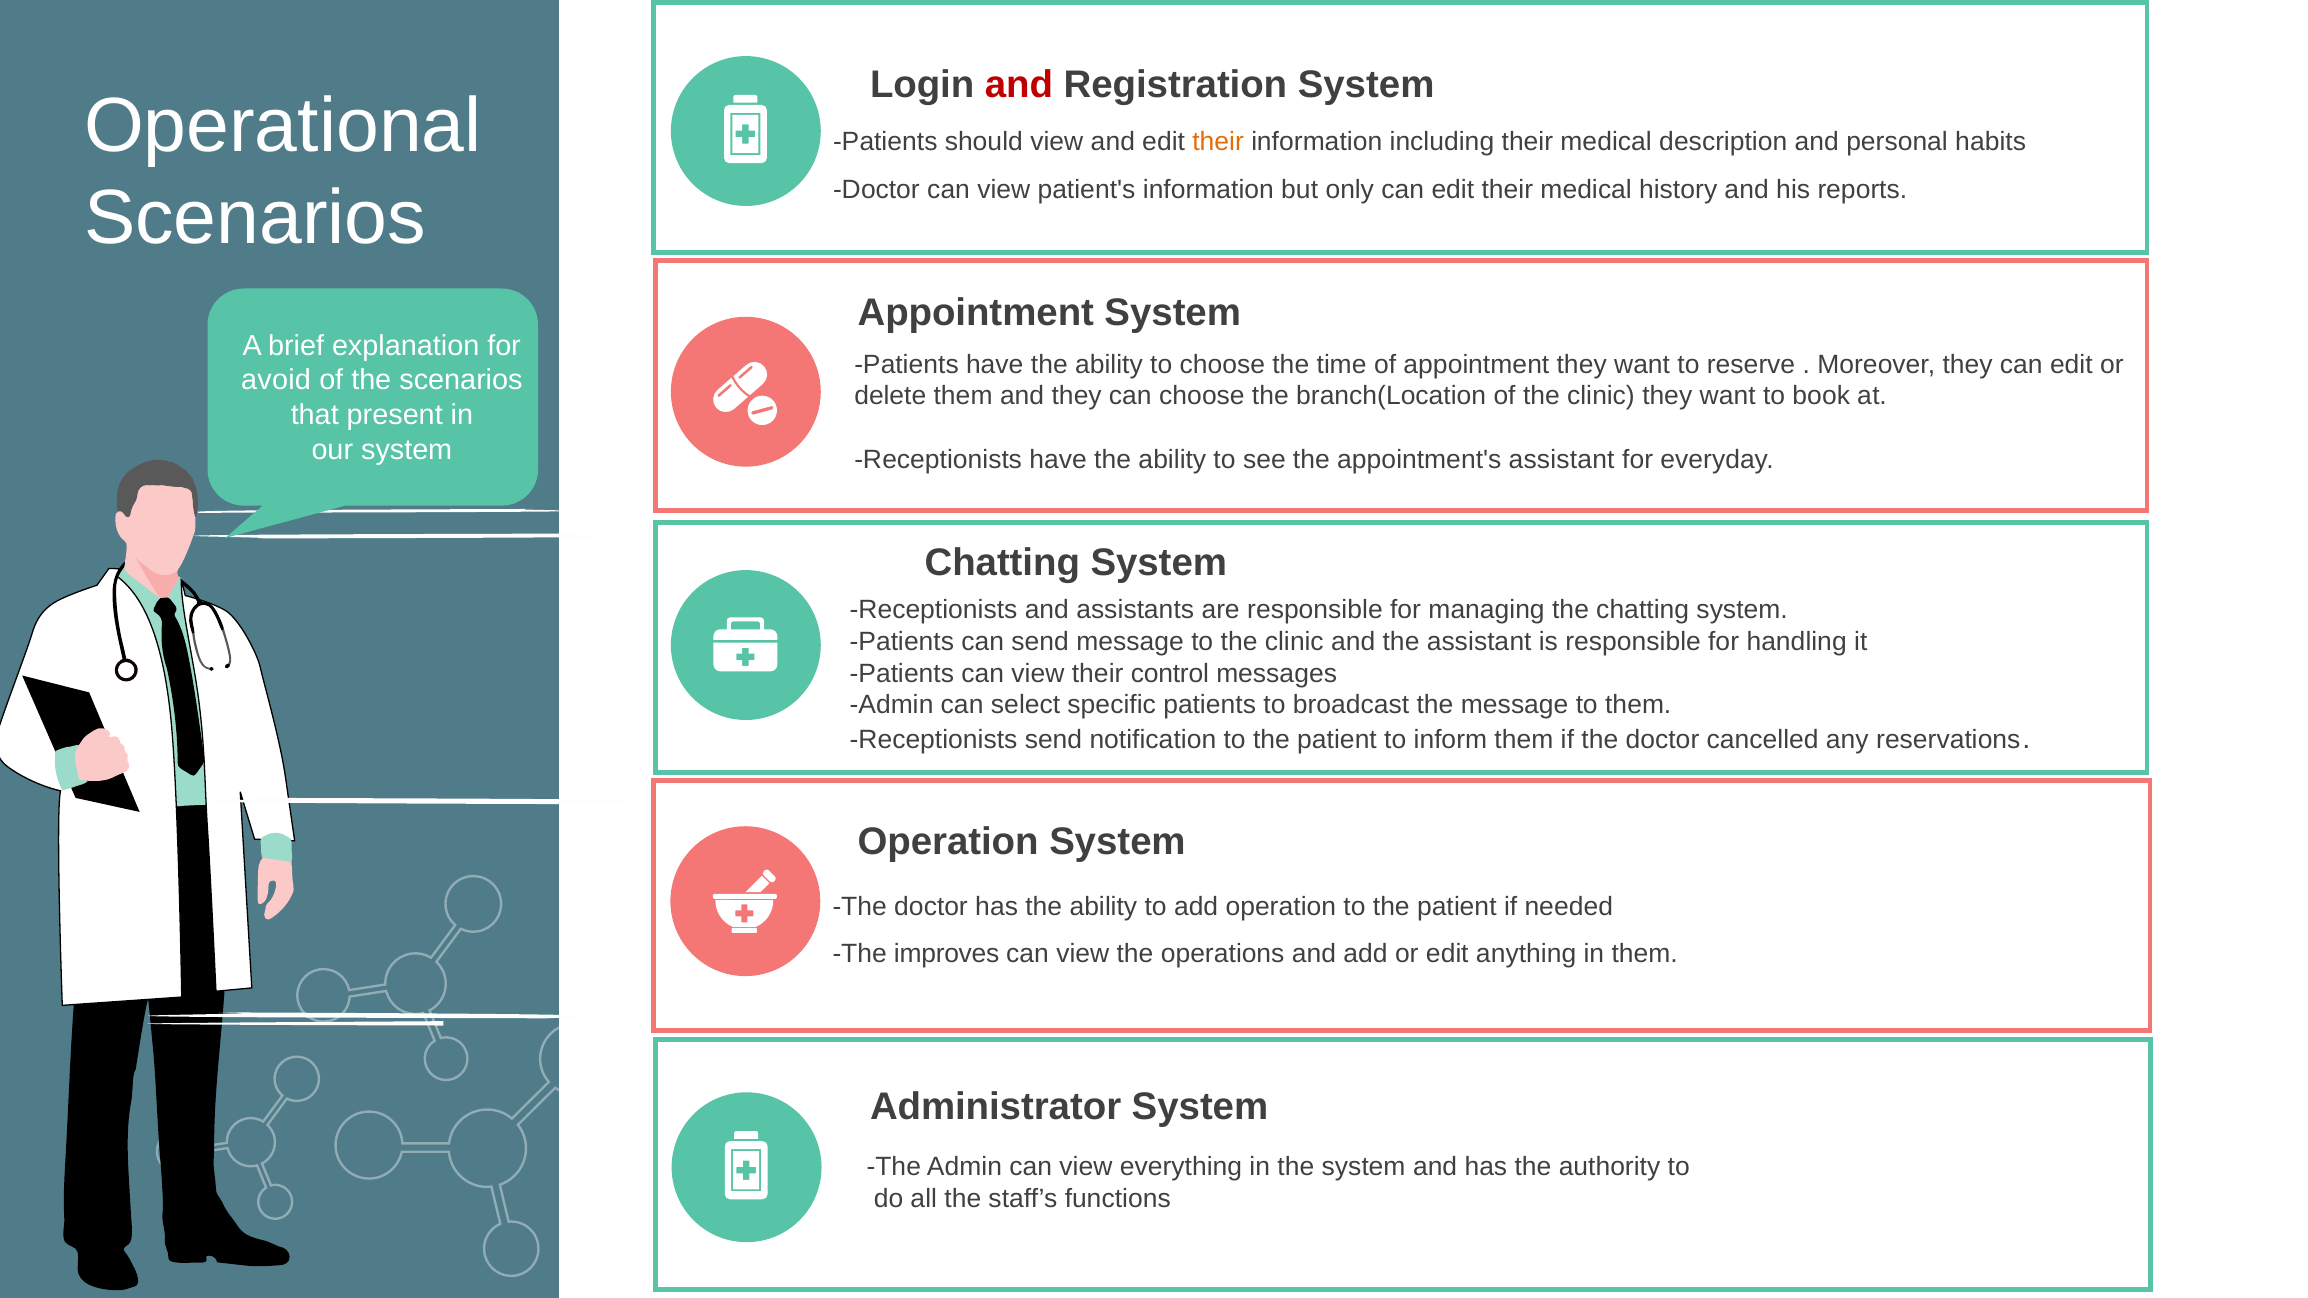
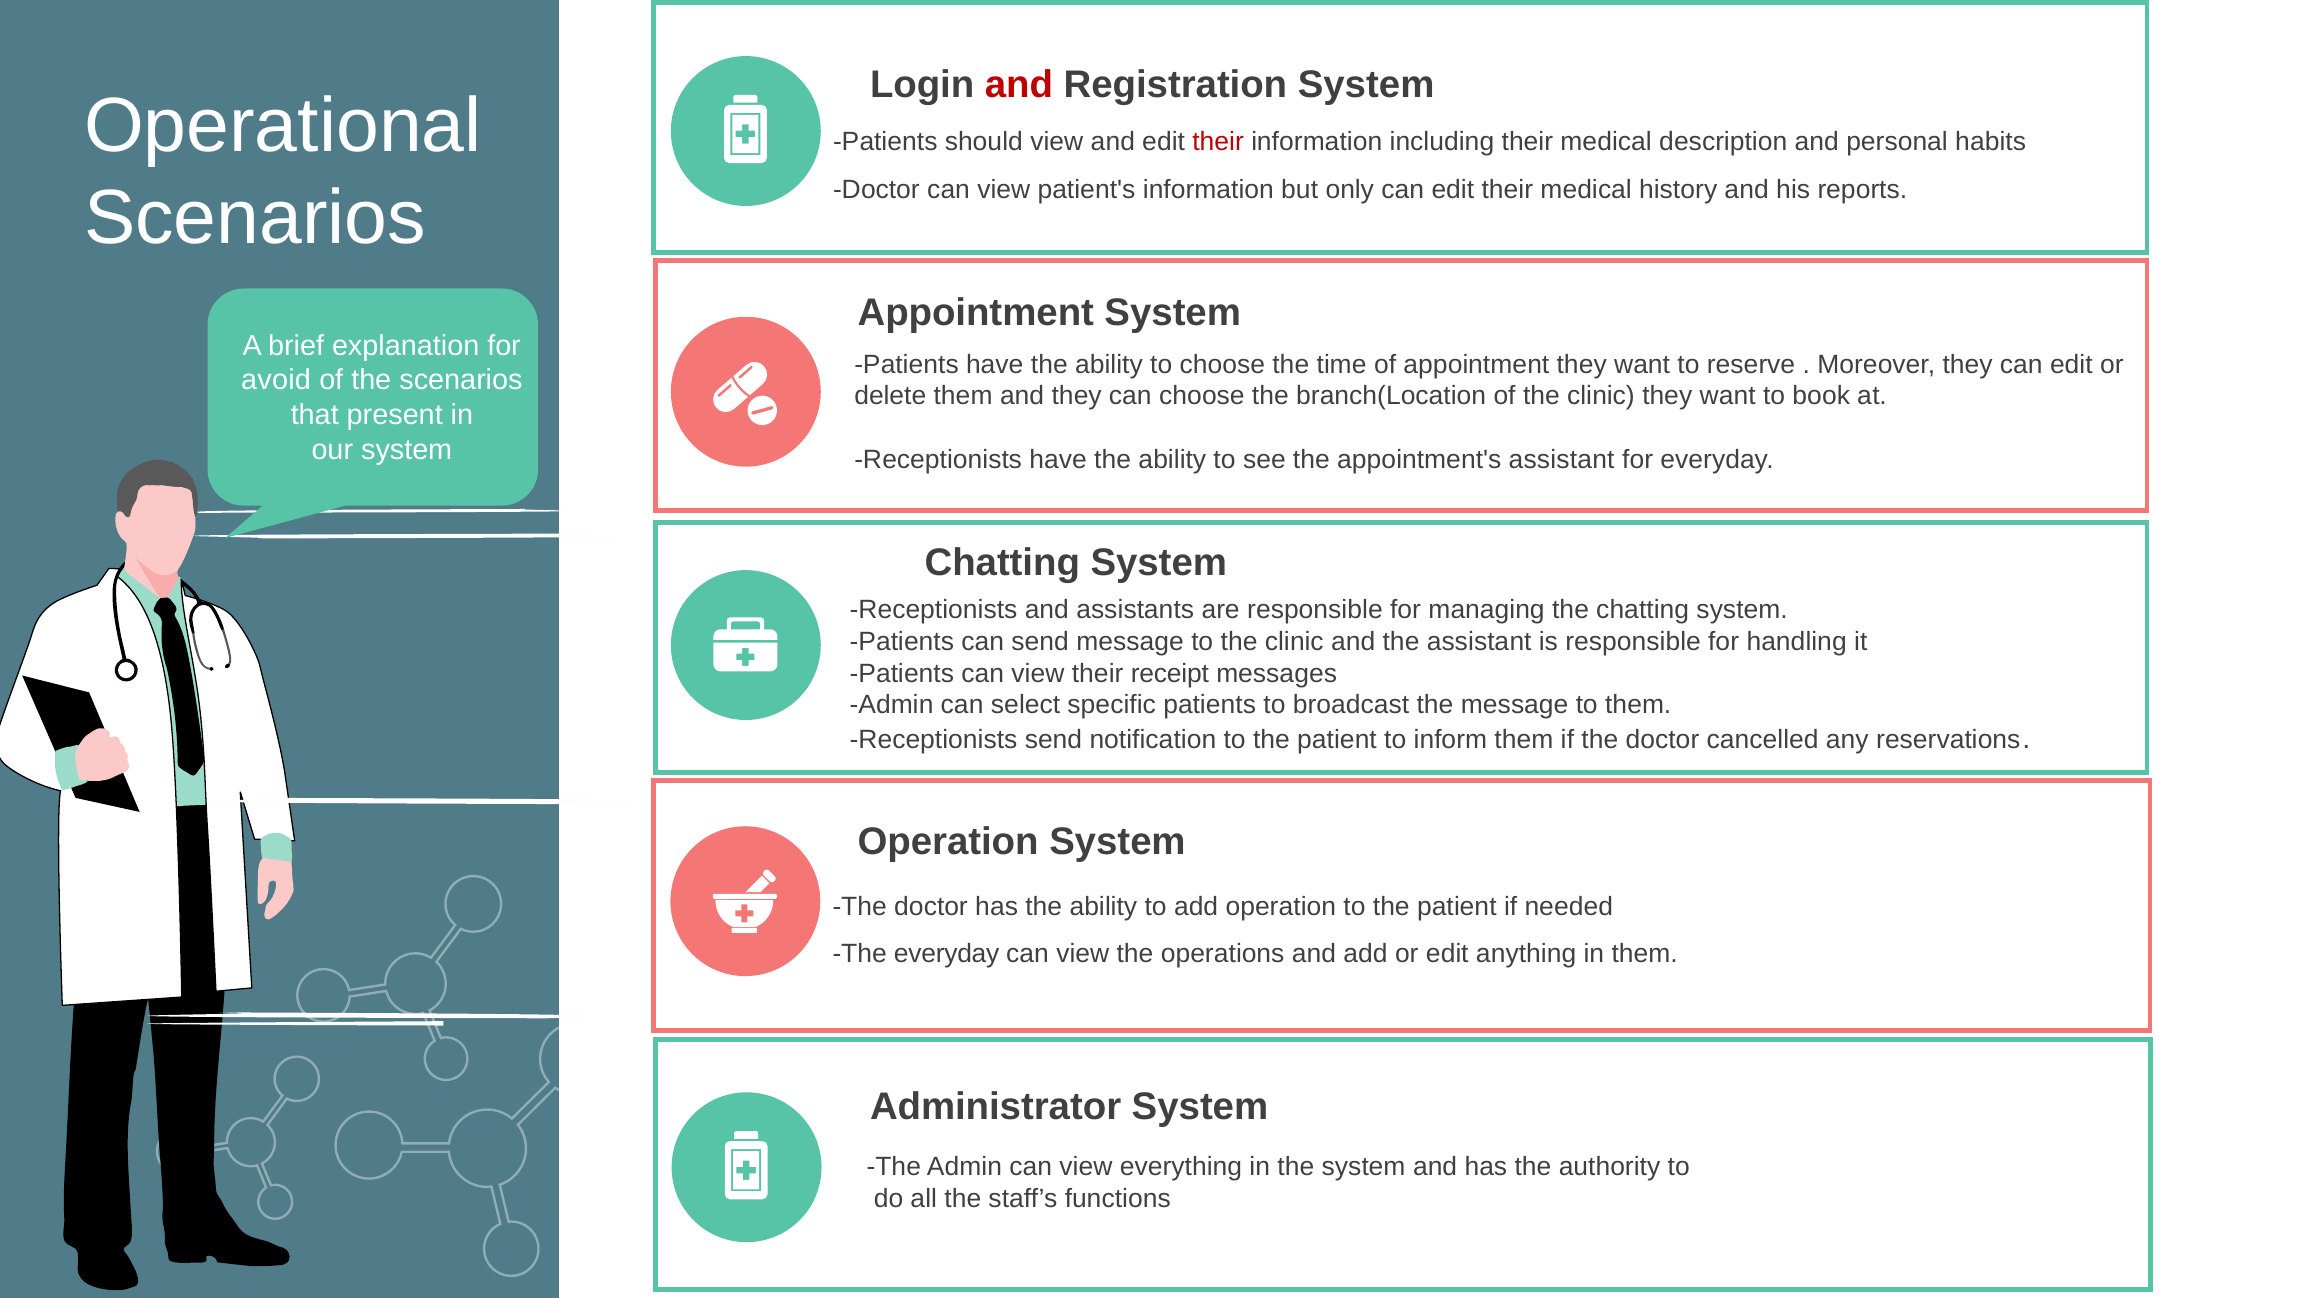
their at (1218, 142) colour: orange -> red
control: control -> receipt
The improves: improves -> everyday
